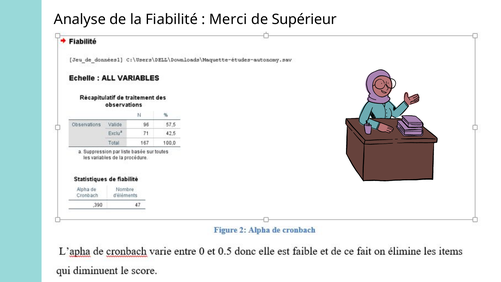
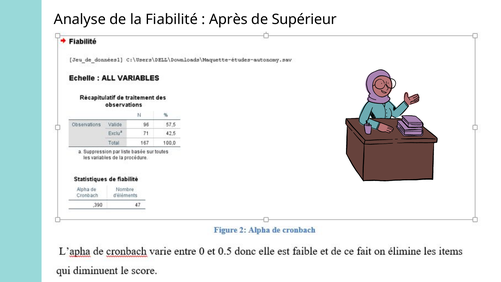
Merci: Merci -> Après
